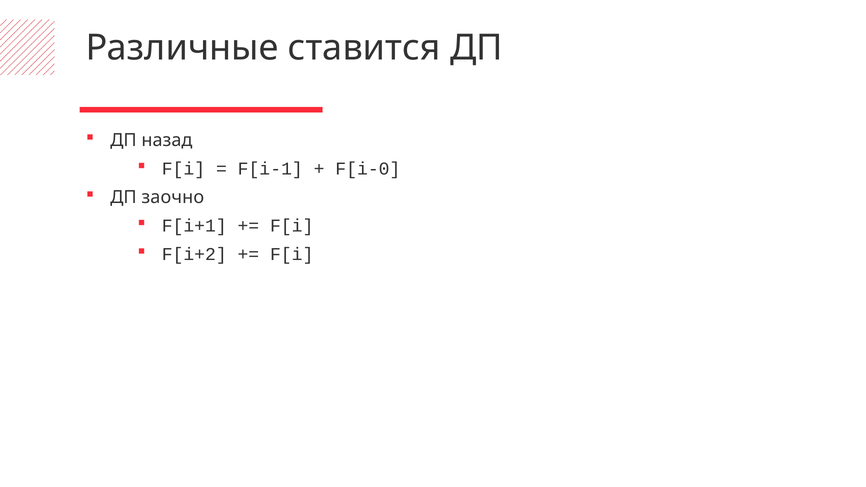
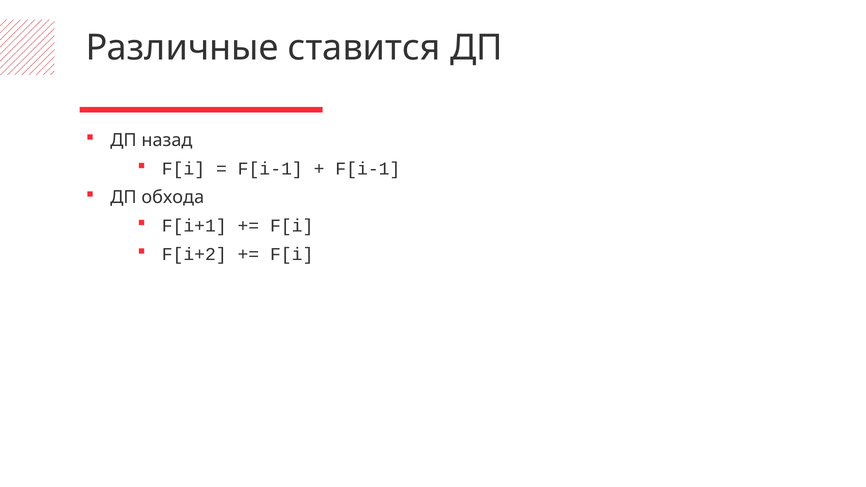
F[i-0 at (368, 169): F[i-0 -> F[i-1
заочно: заочно -> обхода
